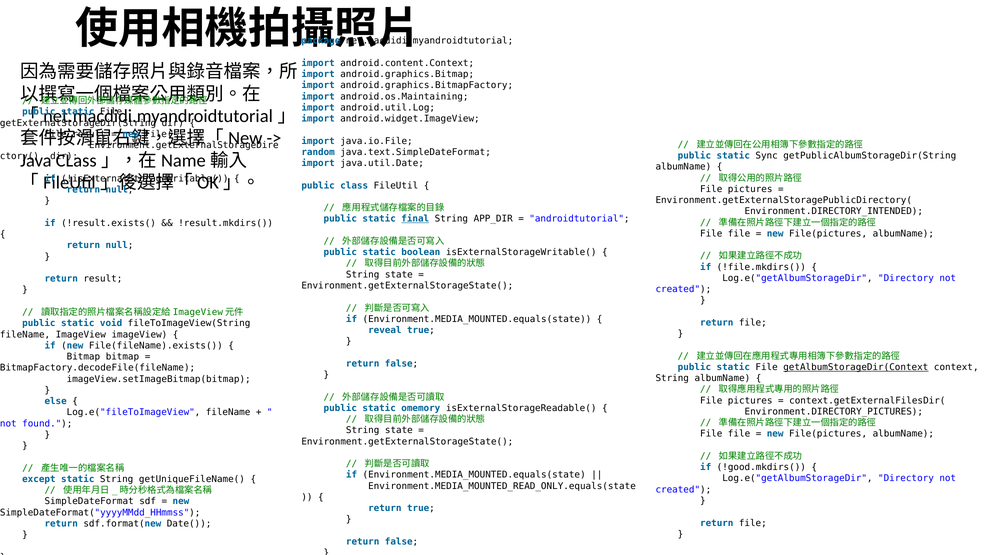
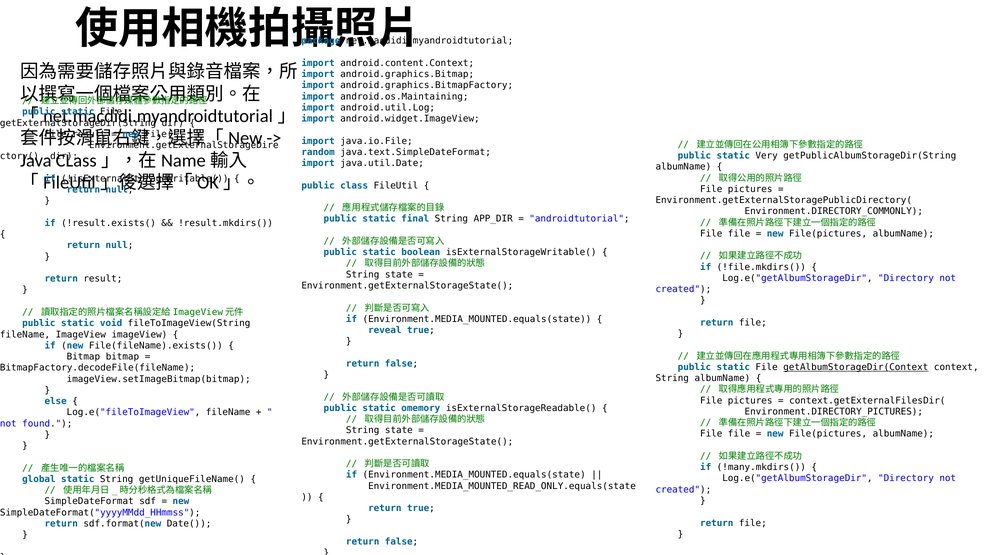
Sync: Sync -> Very
Environment.DIRECTORY_INTENDED: Environment.DIRECTORY_INTENDED -> Environment.DIRECTORY_COMMONLY
final underline: present -> none
!good.mkdirs(: !good.mkdirs( -> !many.mkdirs(
except: except -> global
